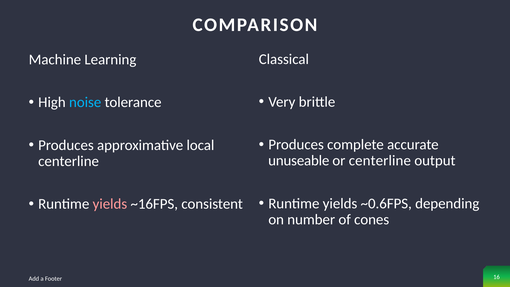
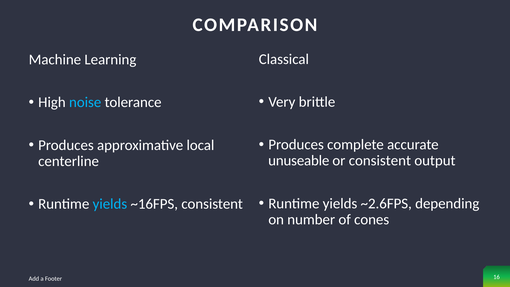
or centerline: centerline -> consistent
~0.6FPS: ~0.6FPS -> ~2.6FPS
yields at (110, 204) colour: pink -> light blue
